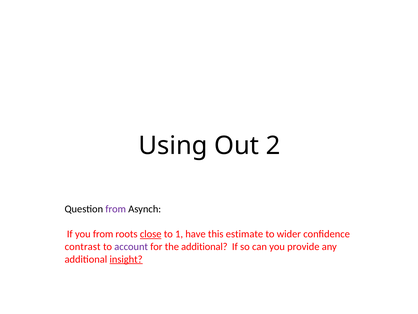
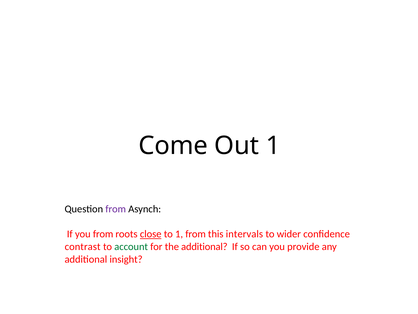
Using: Using -> Come
Out 2: 2 -> 1
1 have: have -> from
estimate: estimate -> intervals
account colour: purple -> green
insight underline: present -> none
